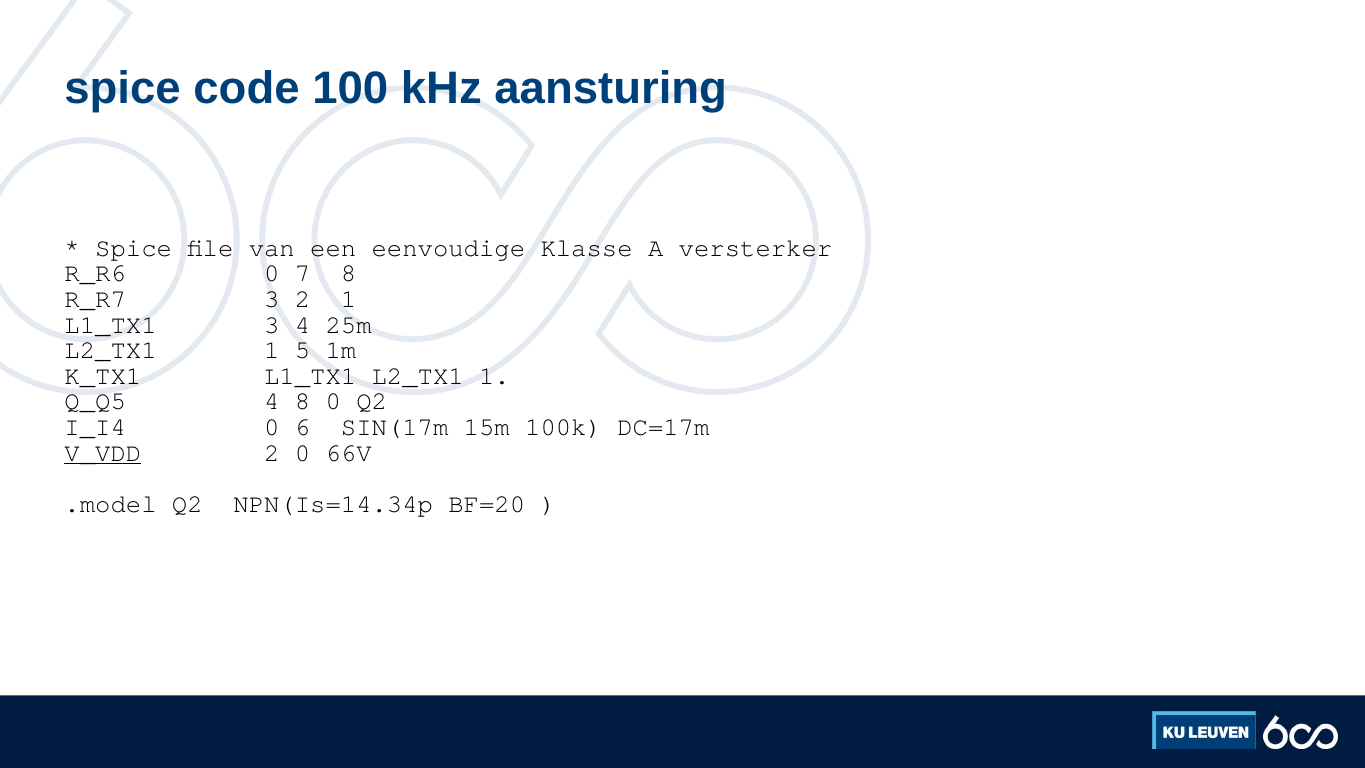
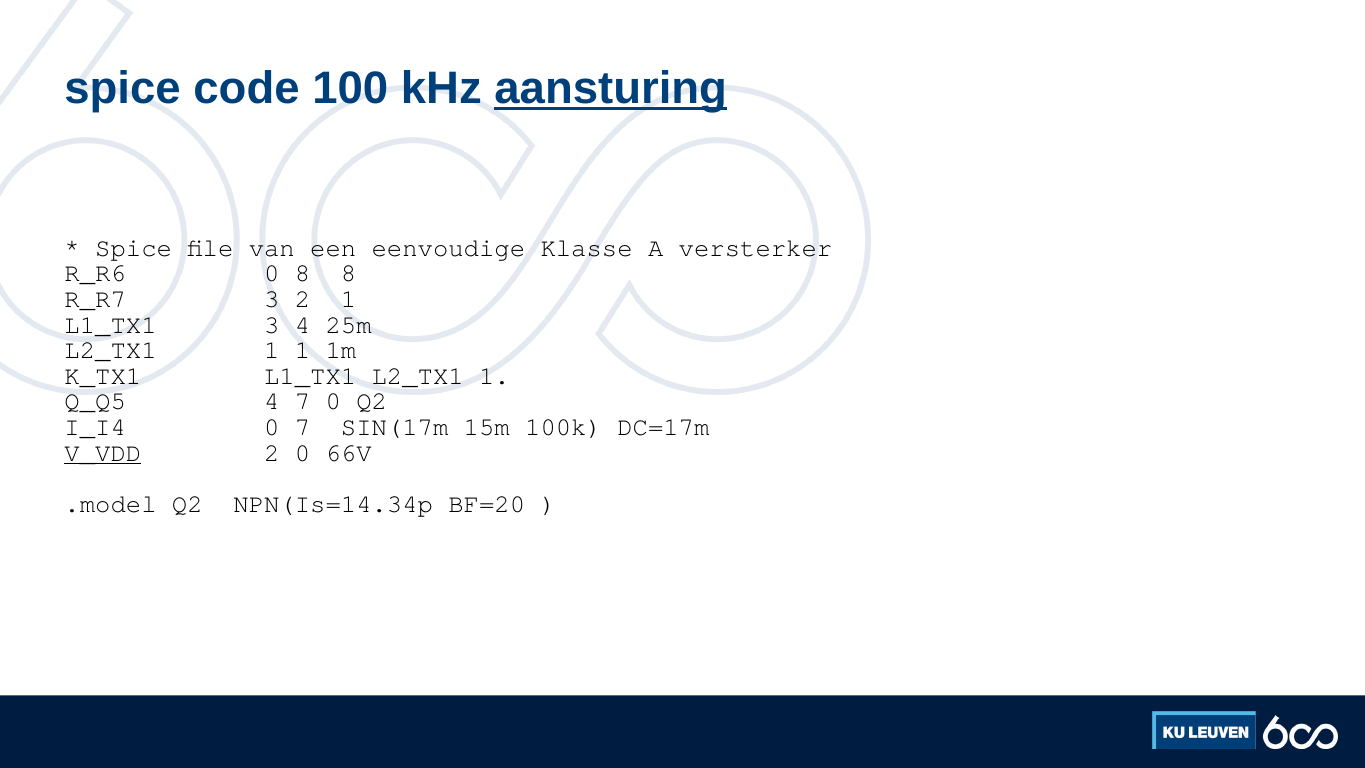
aansturing underline: none -> present
0 7: 7 -> 8
1 5: 5 -> 1
4 8: 8 -> 7
0 6: 6 -> 7
